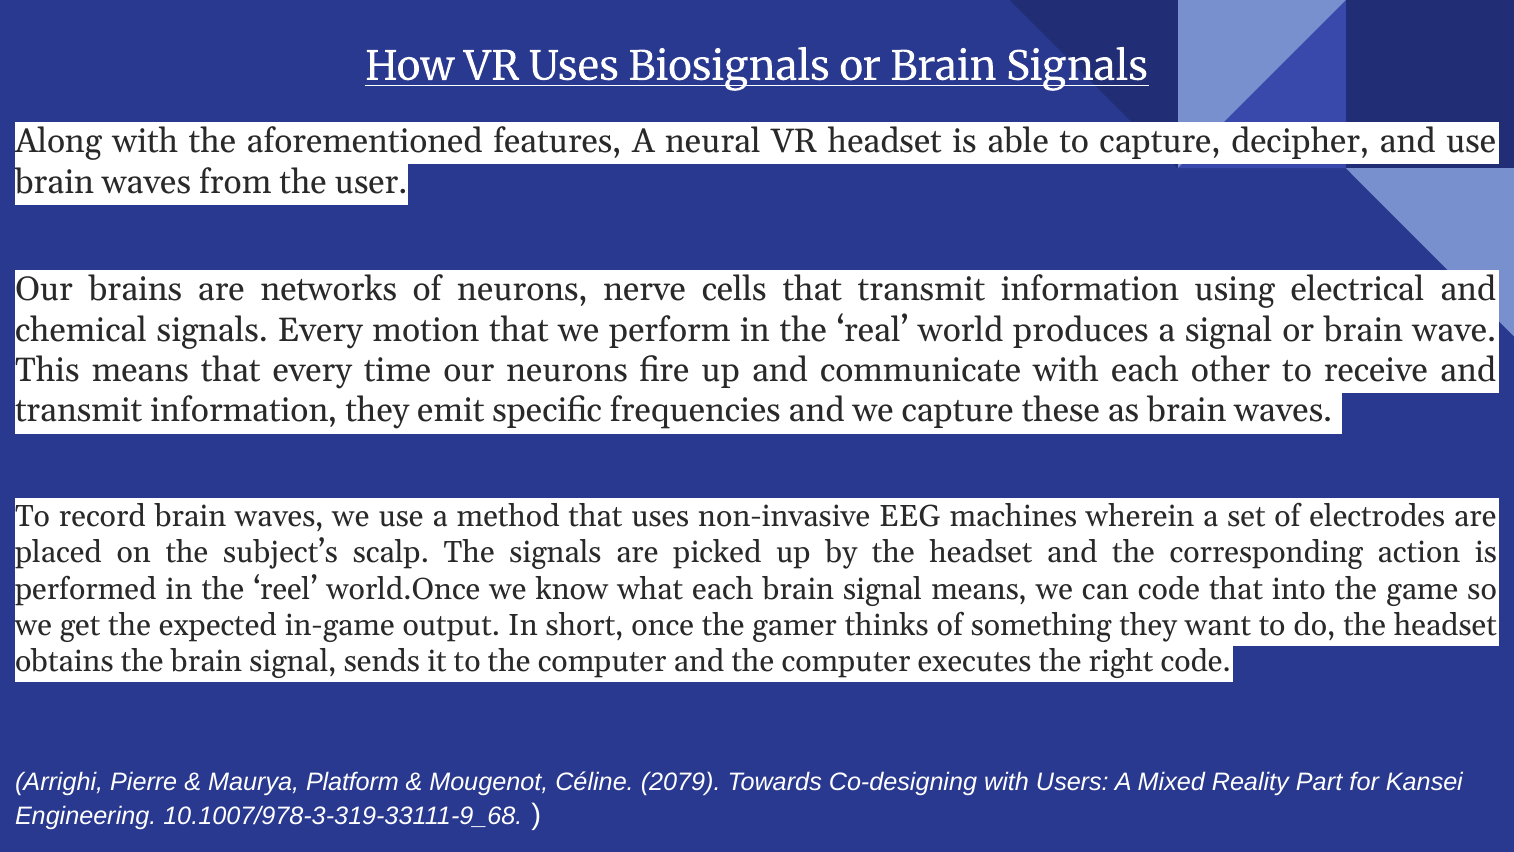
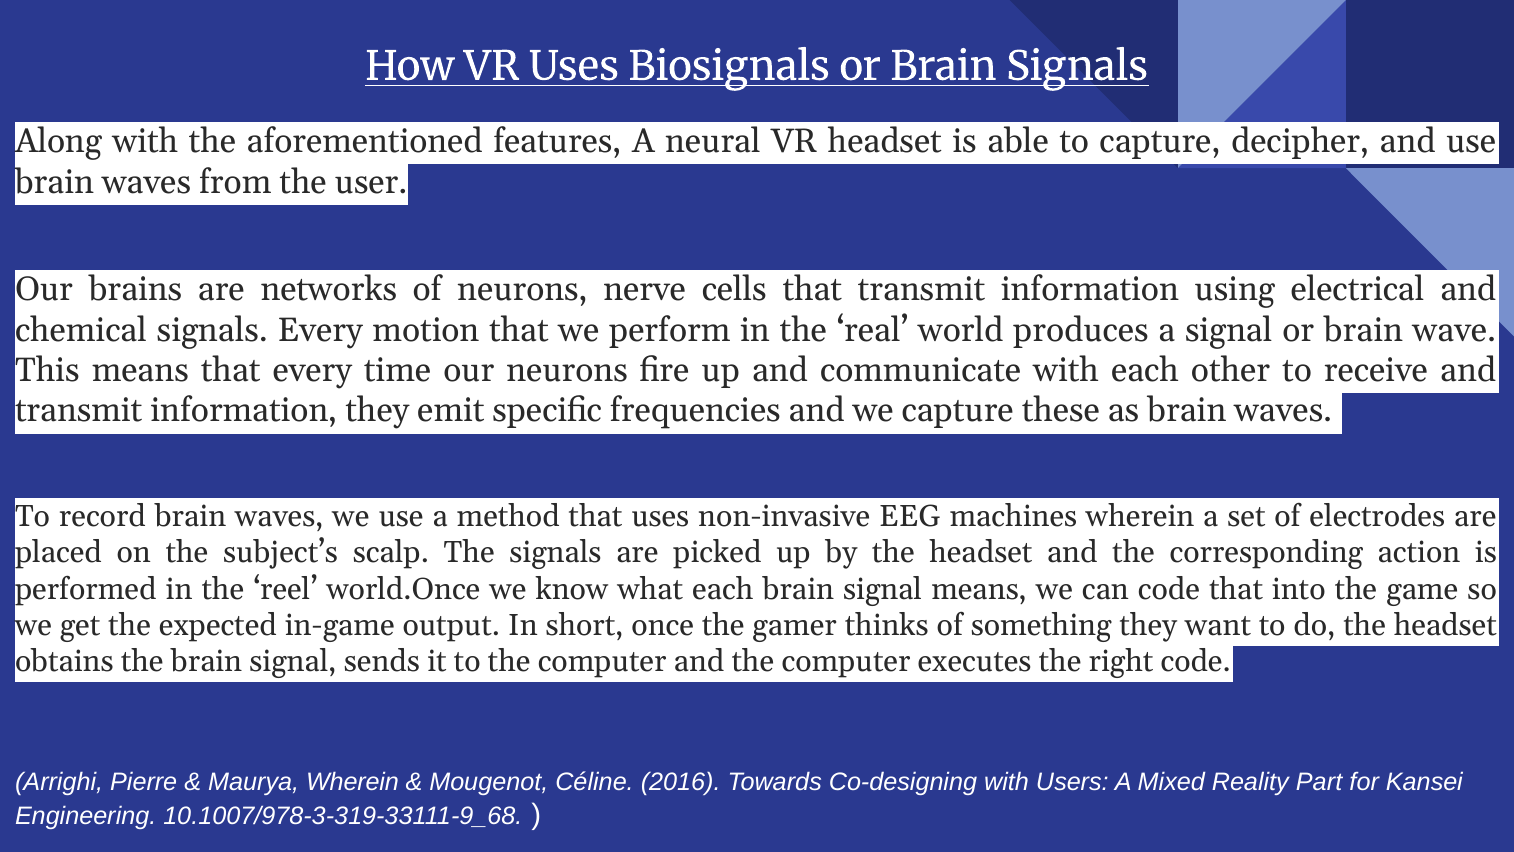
Maurya Platform: Platform -> Wherein
2079: 2079 -> 2016
